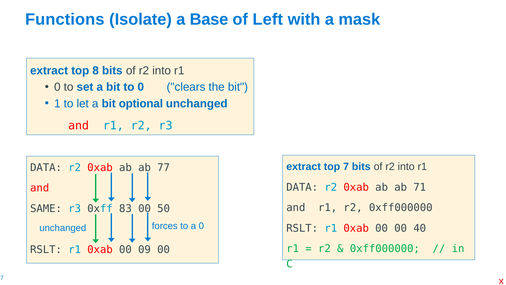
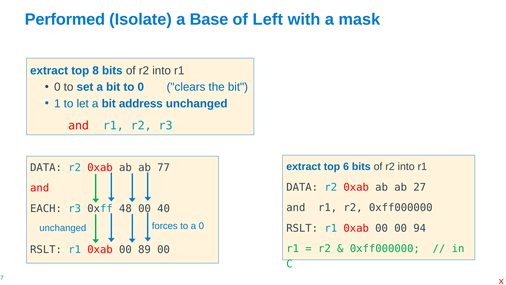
Functions: Functions -> Performed
optional: optional -> address
7: 7 -> 6
71: 71 -> 27
SAME: SAME -> EACH
83: 83 -> 48
50: 50 -> 40
40: 40 -> 94
09: 09 -> 89
